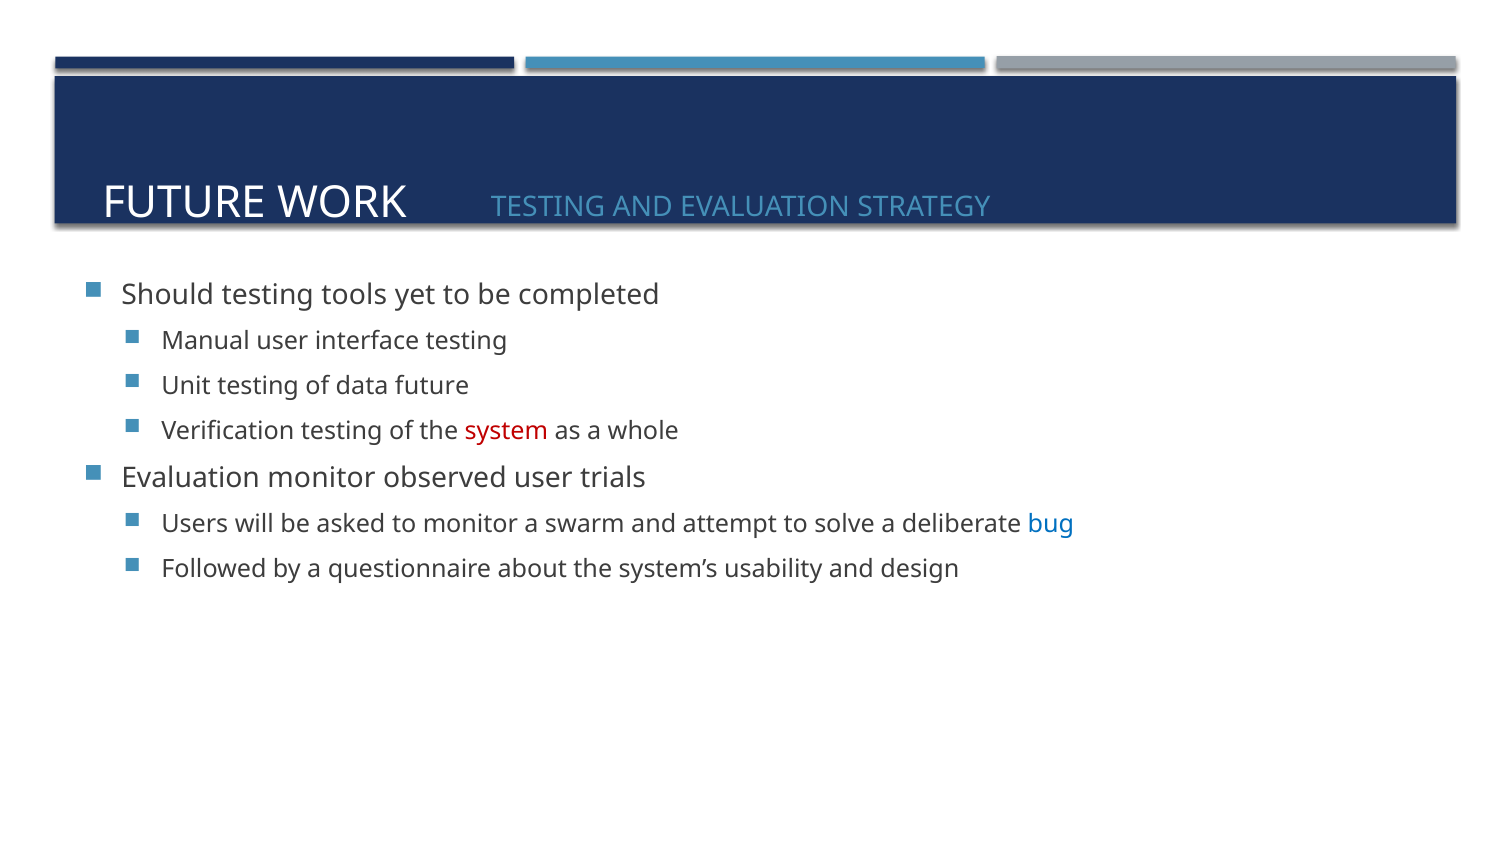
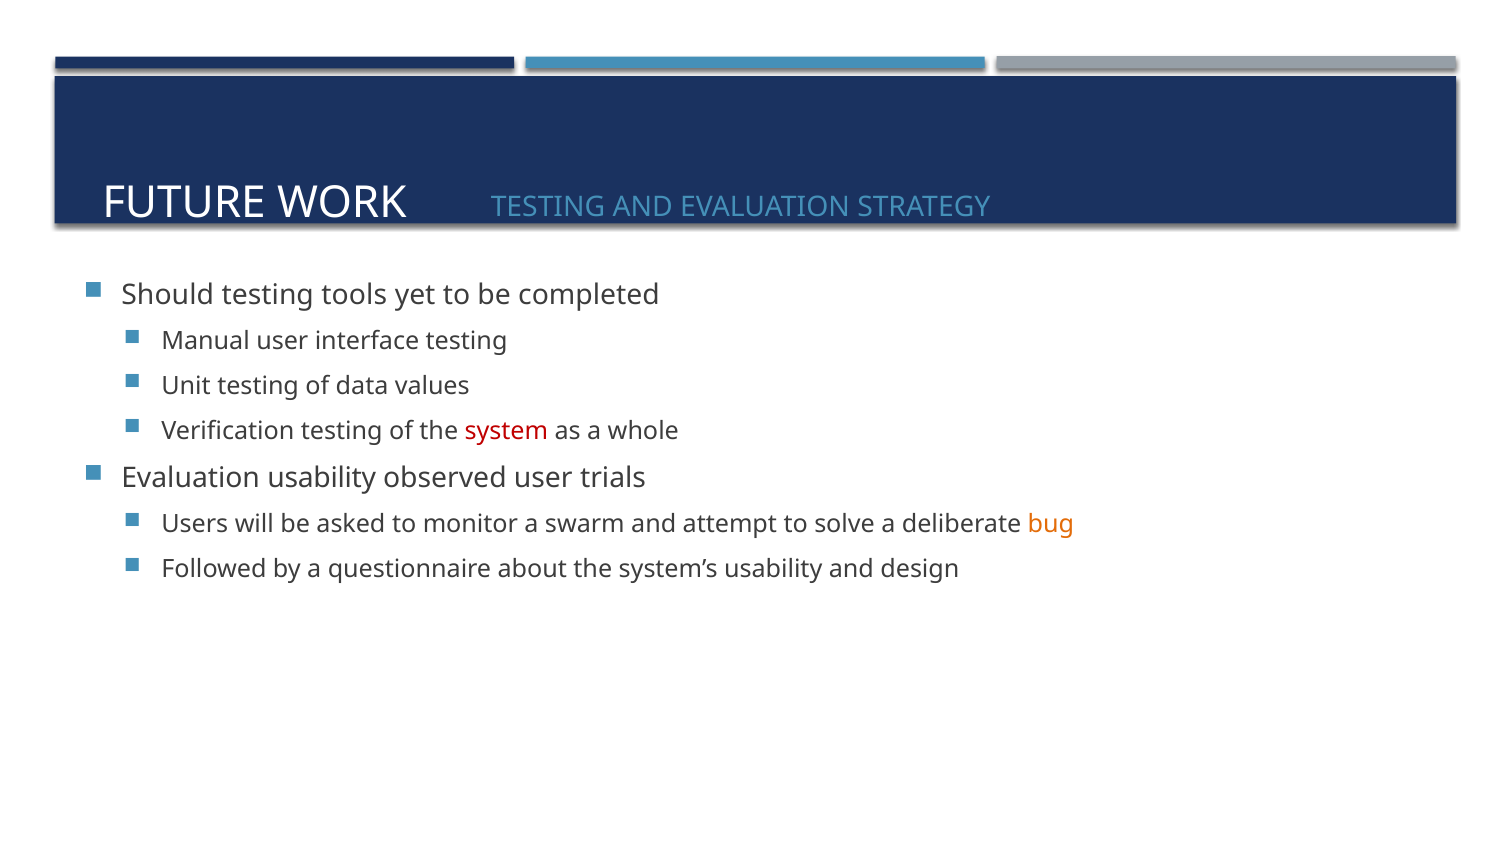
data future: future -> values
Evaluation monitor: monitor -> usability
bug colour: blue -> orange
